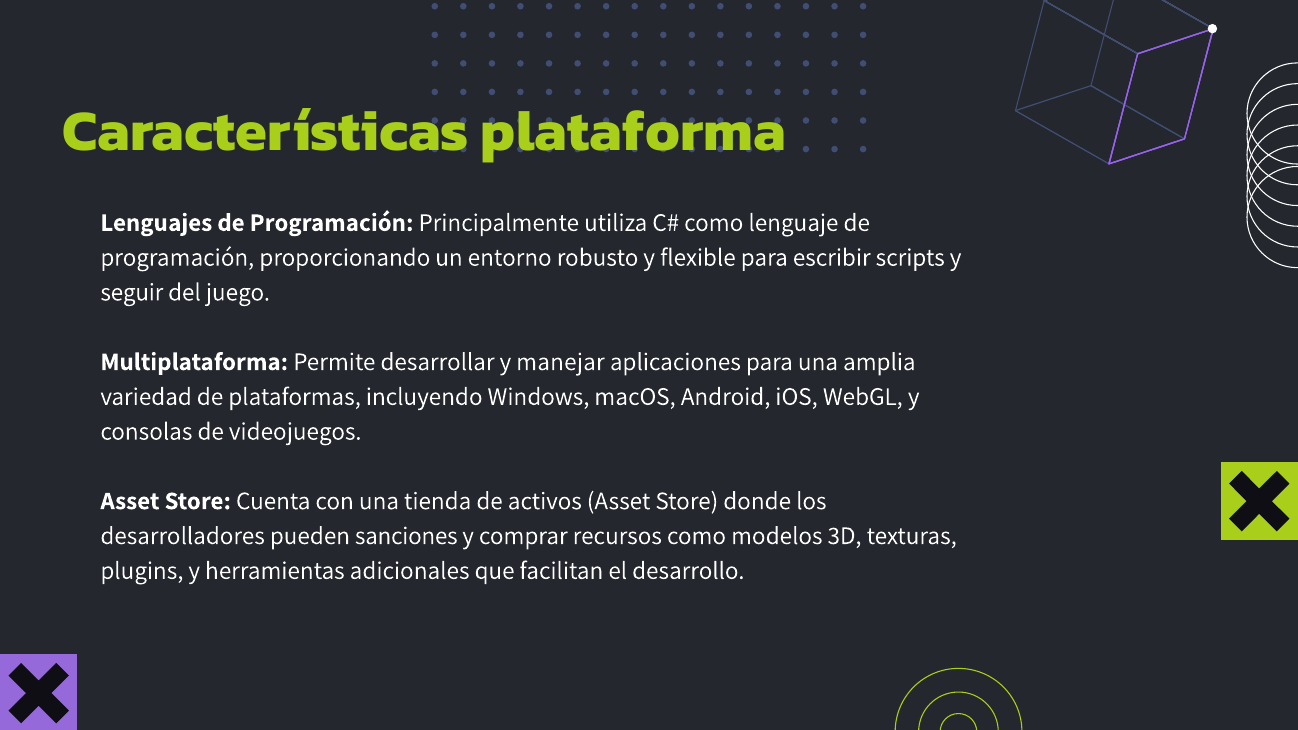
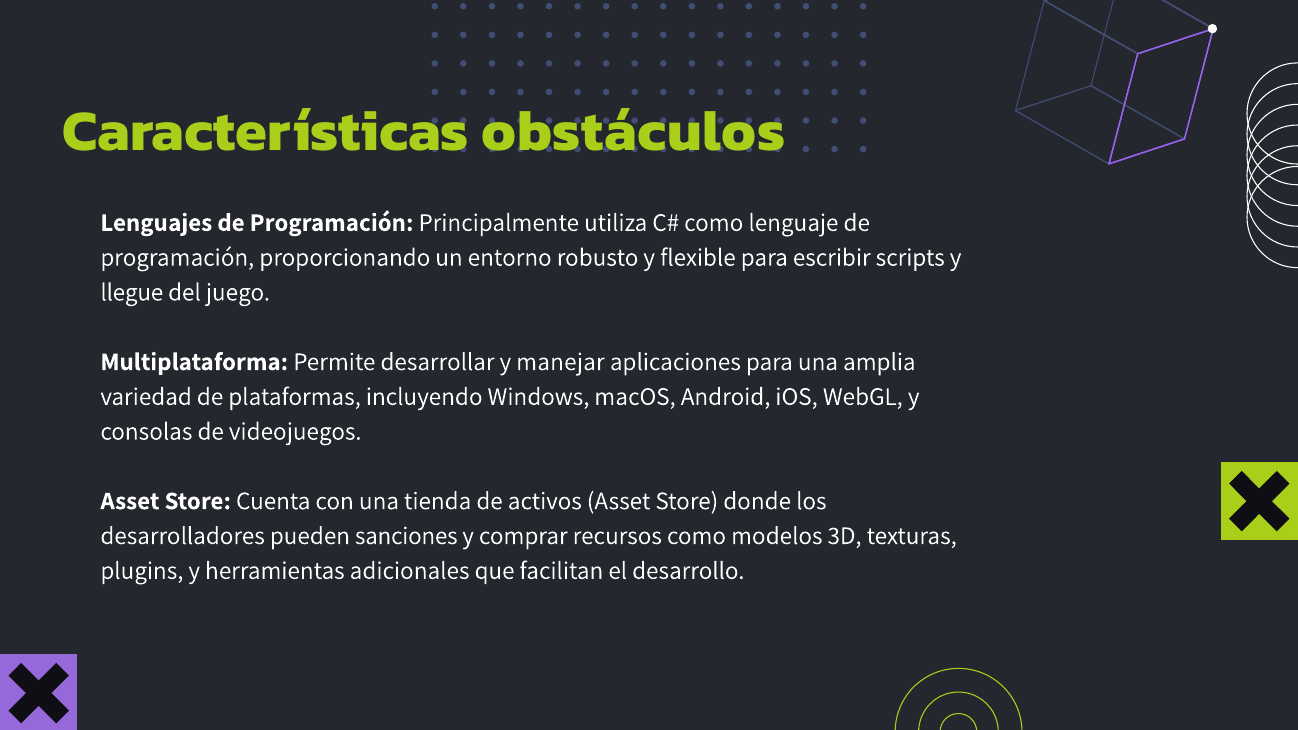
plataforma: plataforma -> obstáculos
seguir: seguir -> llegue
